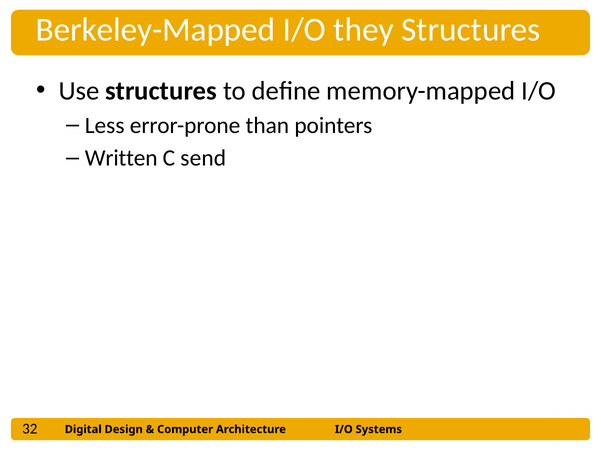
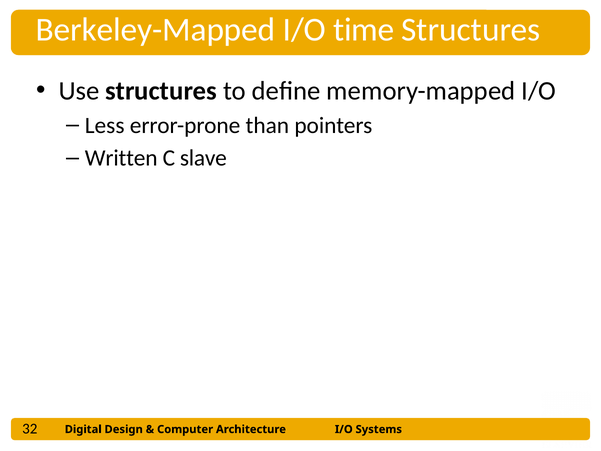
they: they -> time
send: send -> slave
